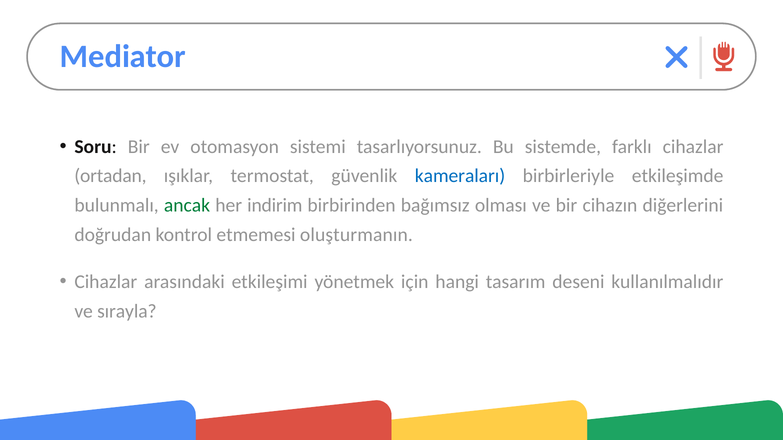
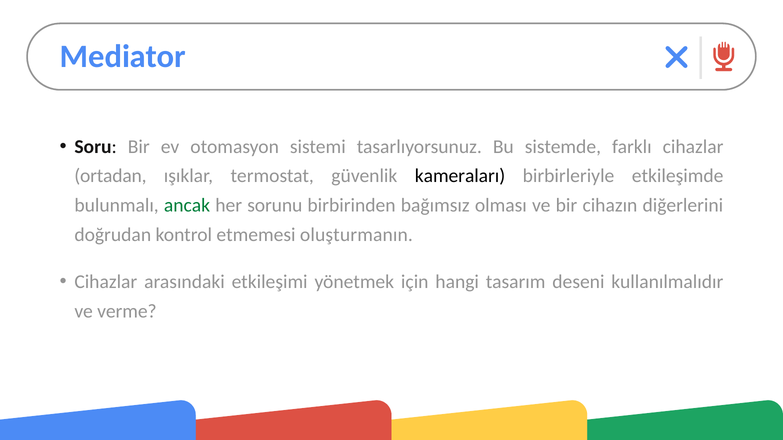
kameraları colour: blue -> black
indirim: indirim -> sorunu
sırayla: sırayla -> verme
